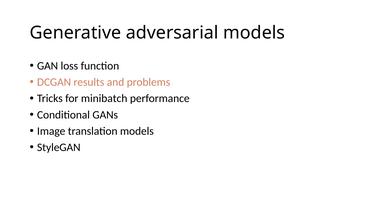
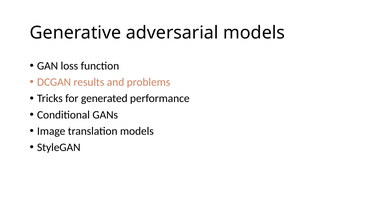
minibatch: minibatch -> generated
